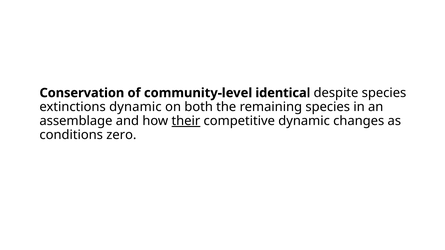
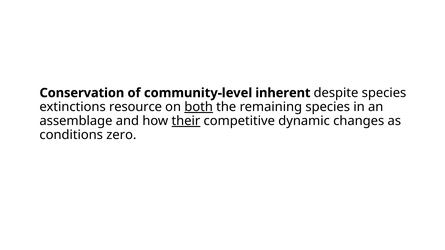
identical: identical -> inherent
extinctions dynamic: dynamic -> resource
both underline: none -> present
